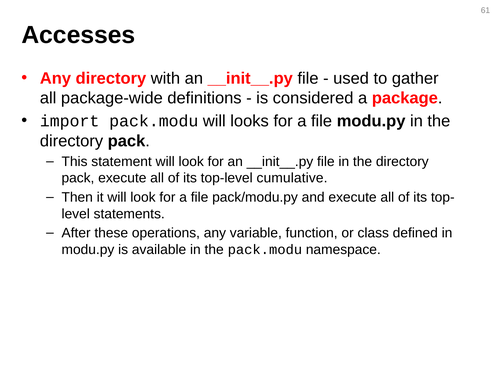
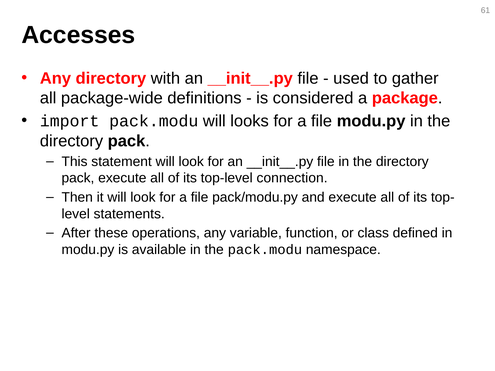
cumulative: cumulative -> connection
